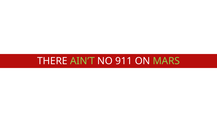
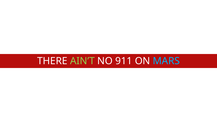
MARS colour: light green -> light blue
